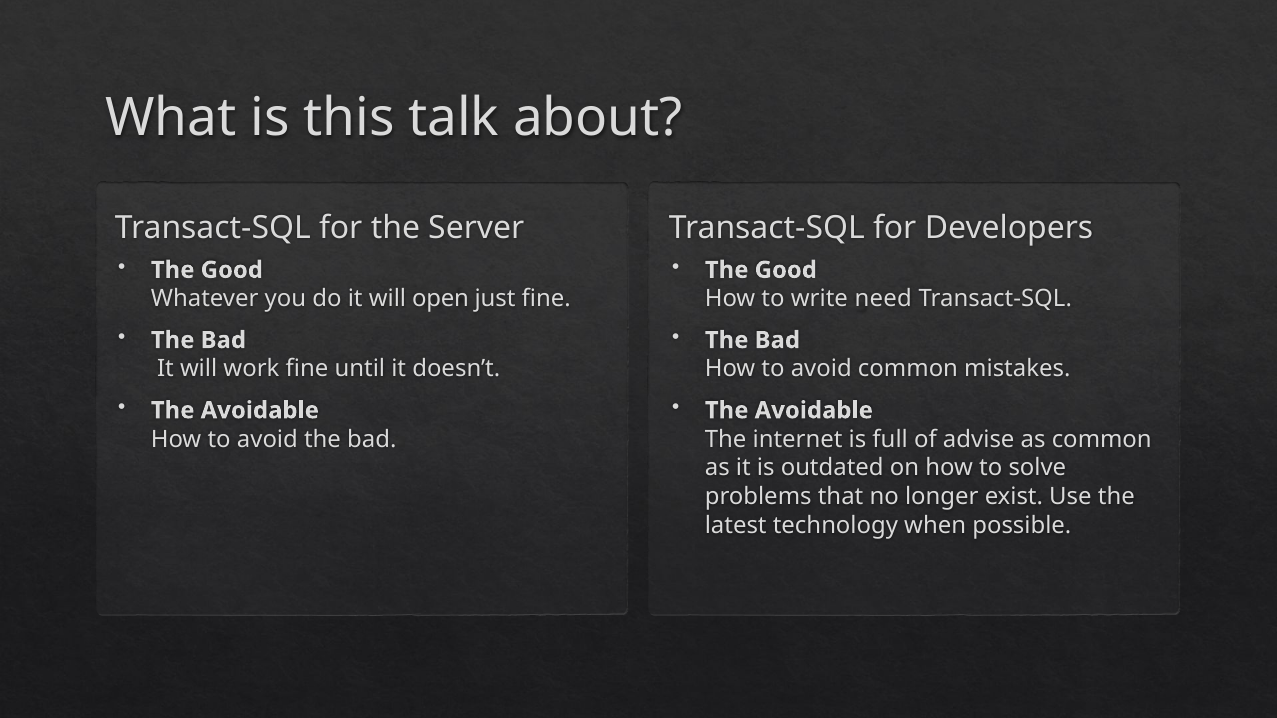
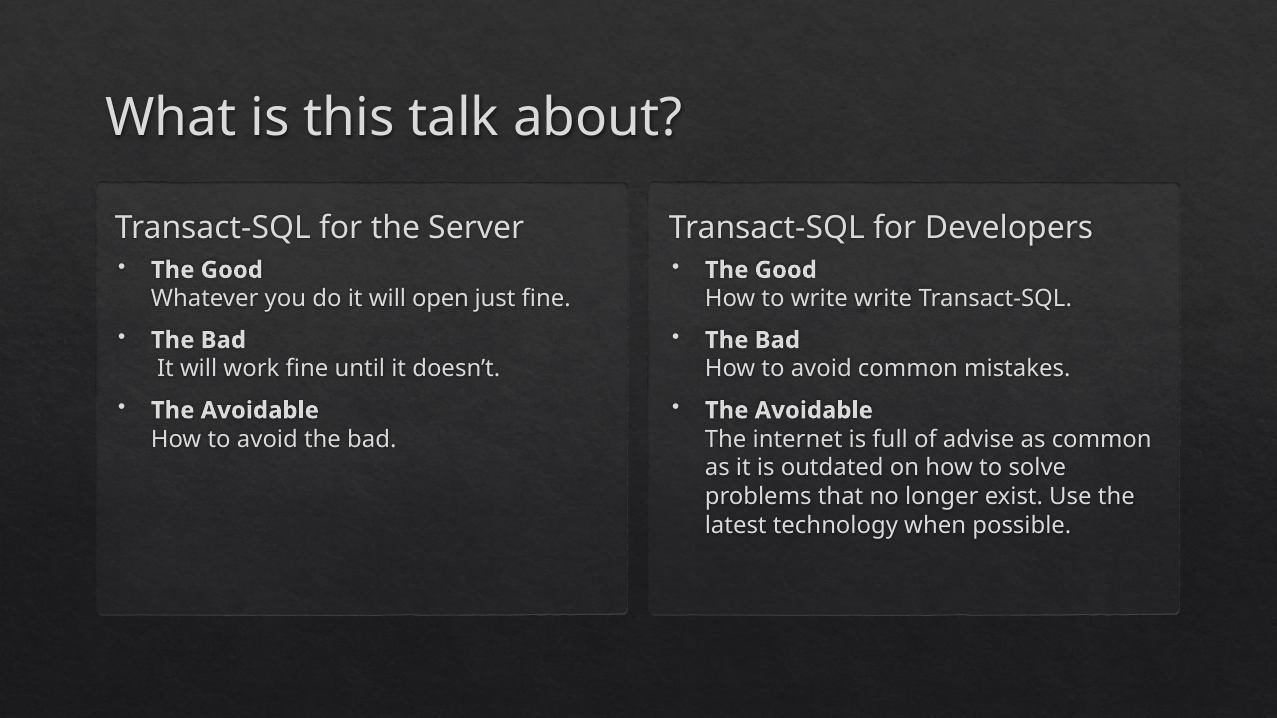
write need: need -> write
